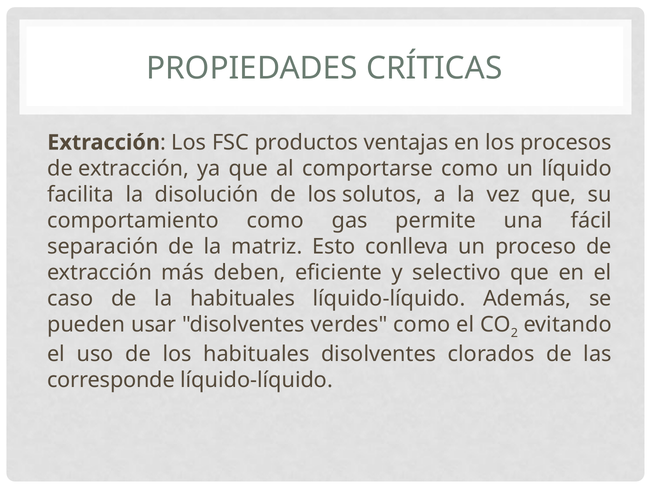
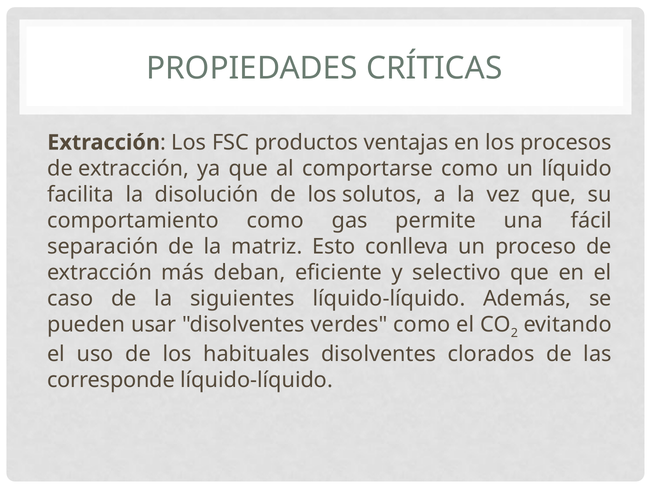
deben: deben -> deban
la habituales: habituales -> siguientes
